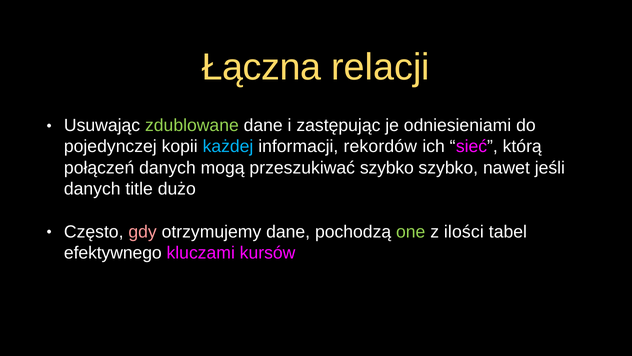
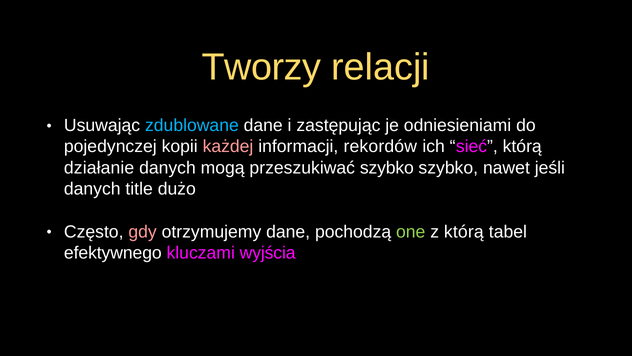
Łączna: Łączna -> Tworzy
zdublowane colour: light green -> light blue
każdej colour: light blue -> pink
połączeń: połączeń -> działanie
z ilości: ilości -> którą
kursów: kursów -> wyjścia
